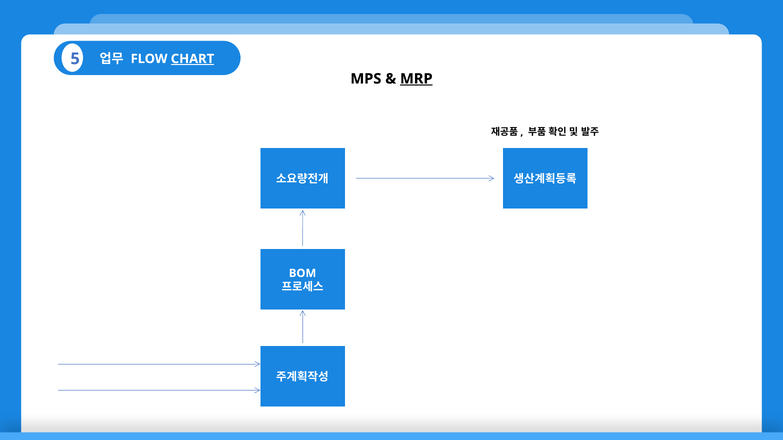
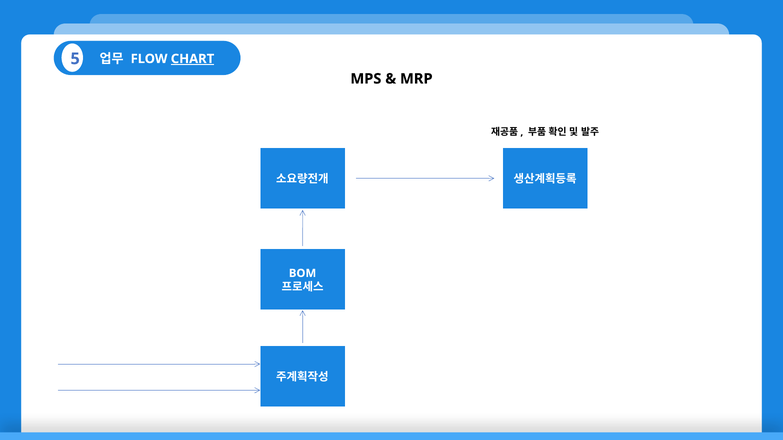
MRP underline: present -> none
